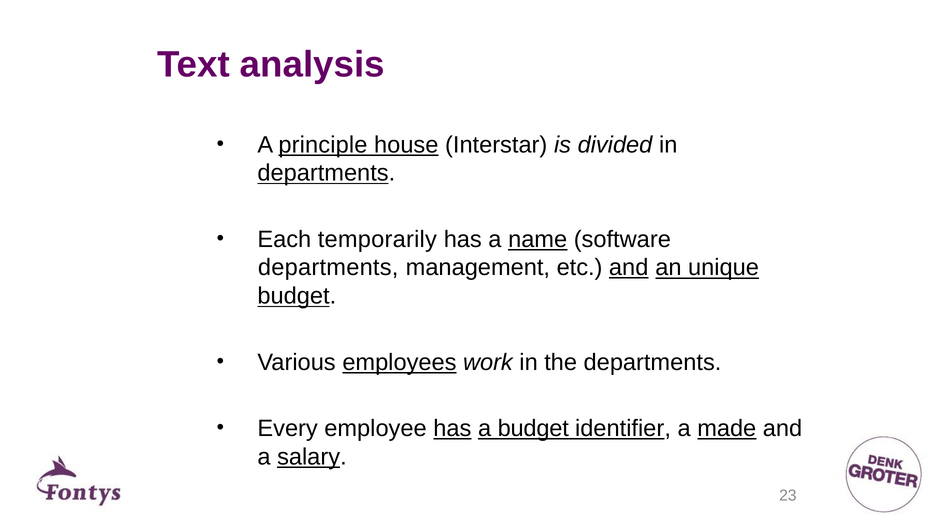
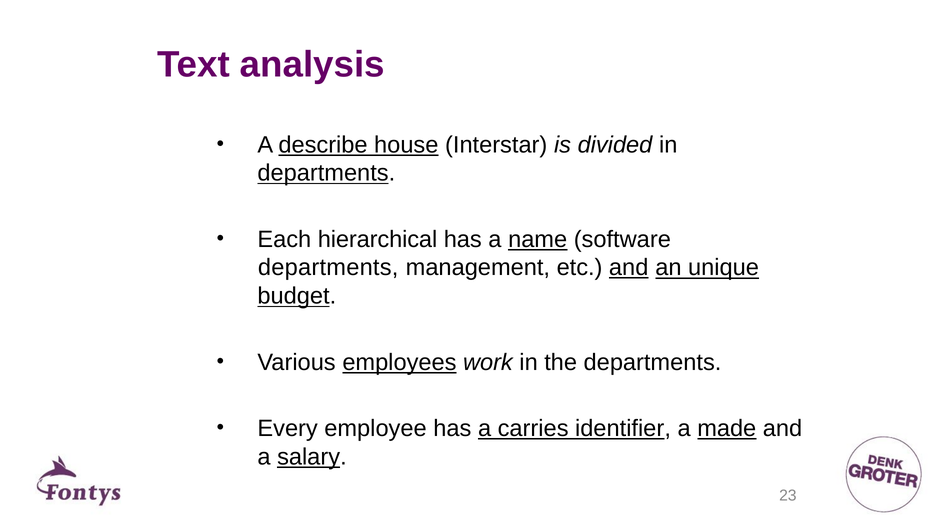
principle: principle -> describe
temporarily: temporarily -> hierarchical
has at (452, 428) underline: present -> none
a budget: budget -> carries
